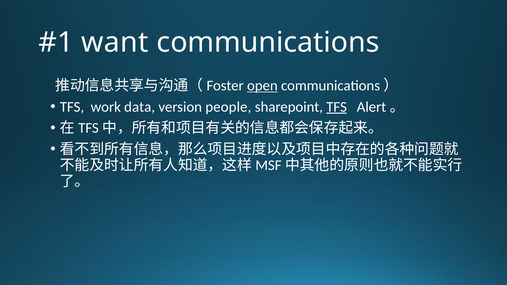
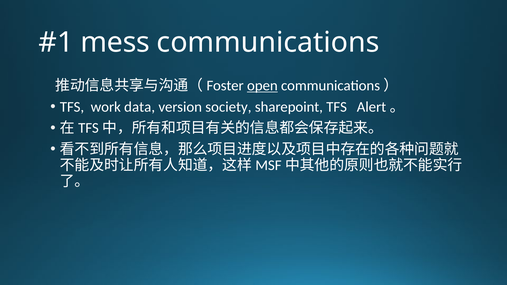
want: want -> mess
people: people -> society
TFS at (337, 107) underline: present -> none
